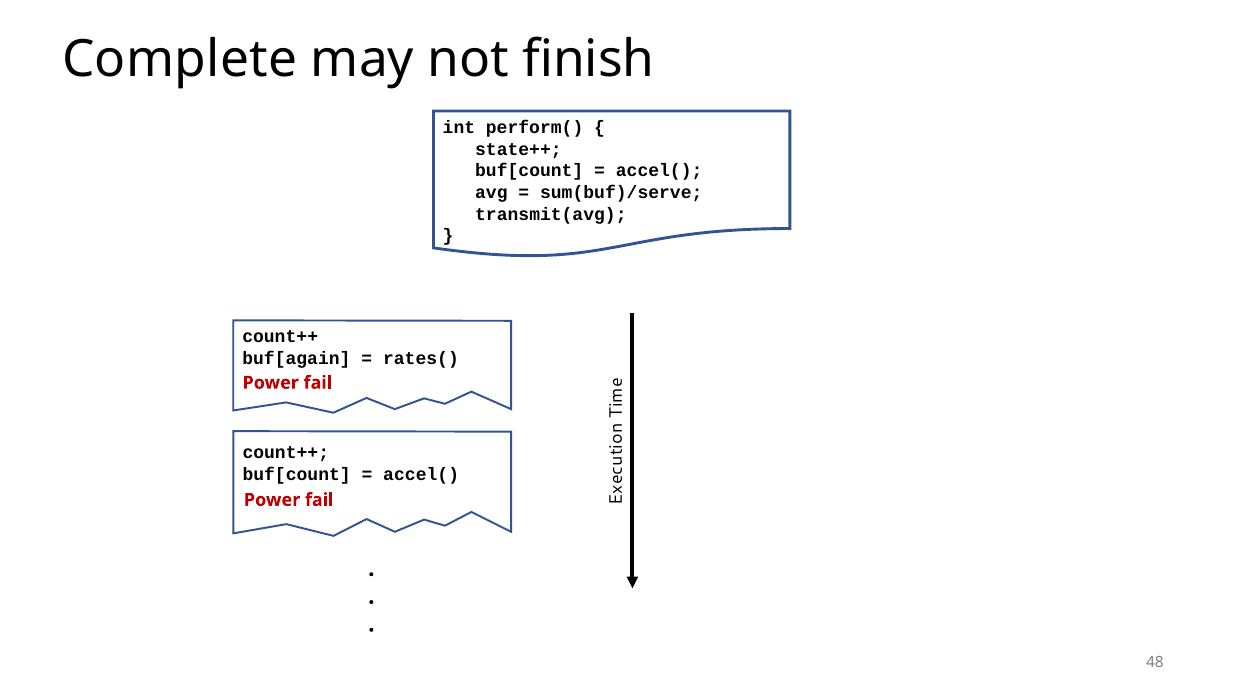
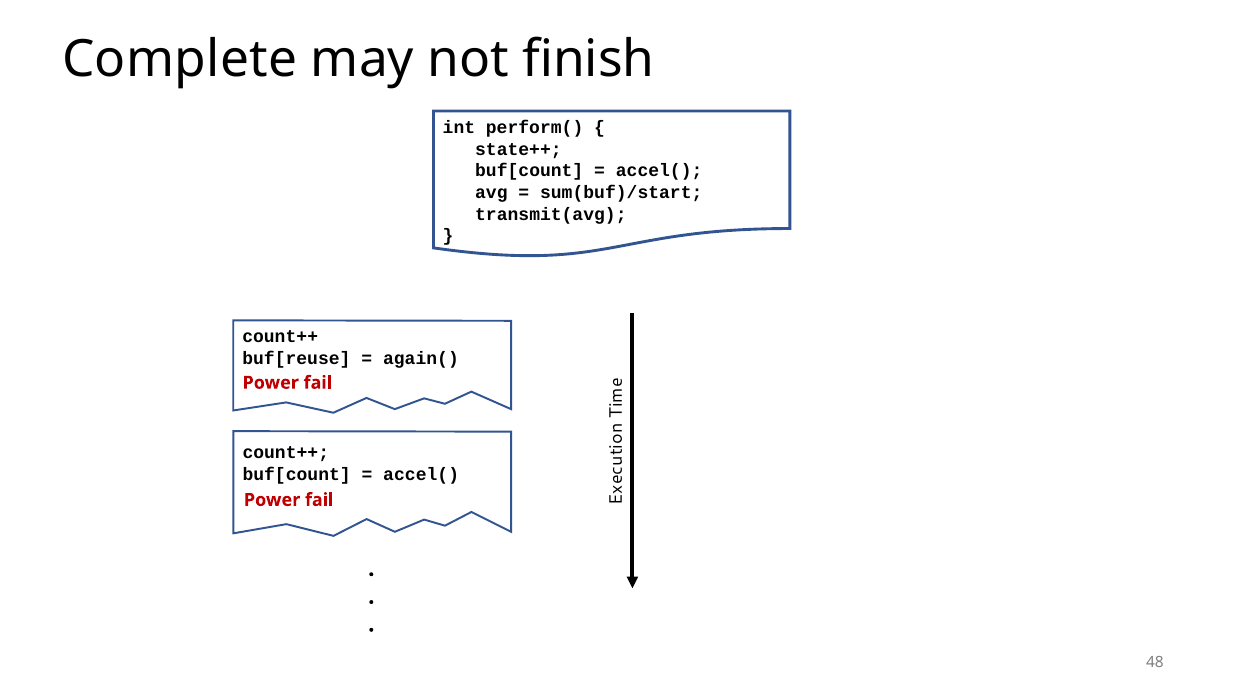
sum(buf)/serve: sum(buf)/serve -> sum(buf)/start
buf[again: buf[again -> buf[reuse
rates(: rates( -> again(
